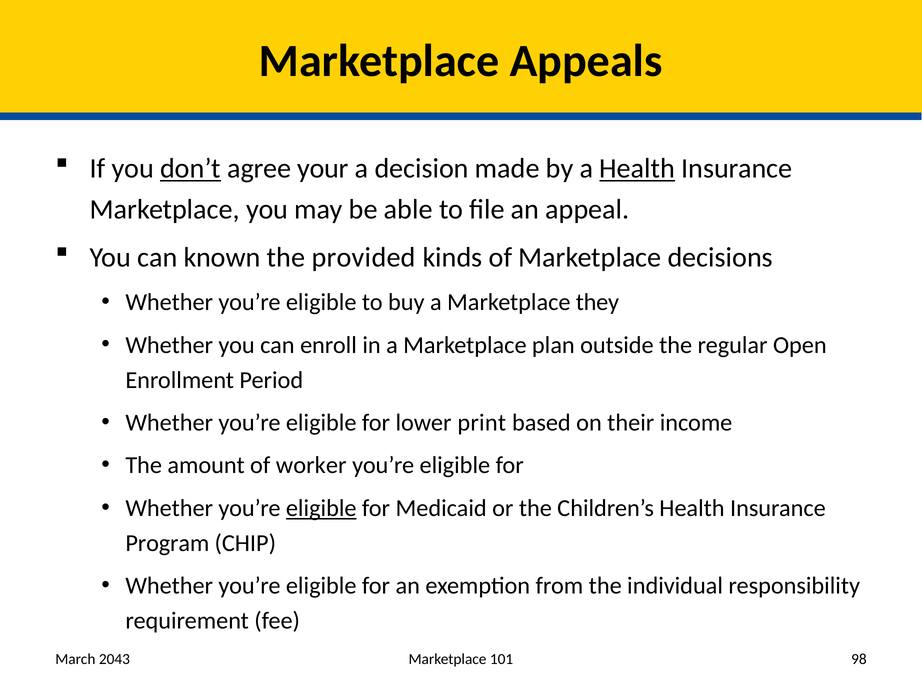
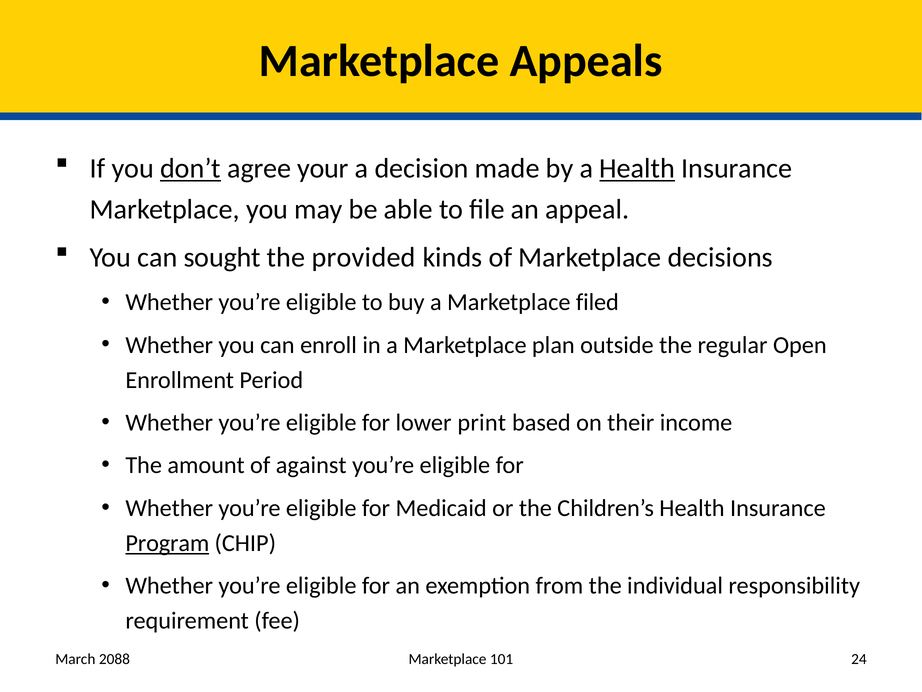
known: known -> sought
they: they -> filed
worker: worker -> against
eligible at (321, 508) underline: present -> none
Program underline: none -> present
2043: 2043 -> 2088
98: 98 -> 24
